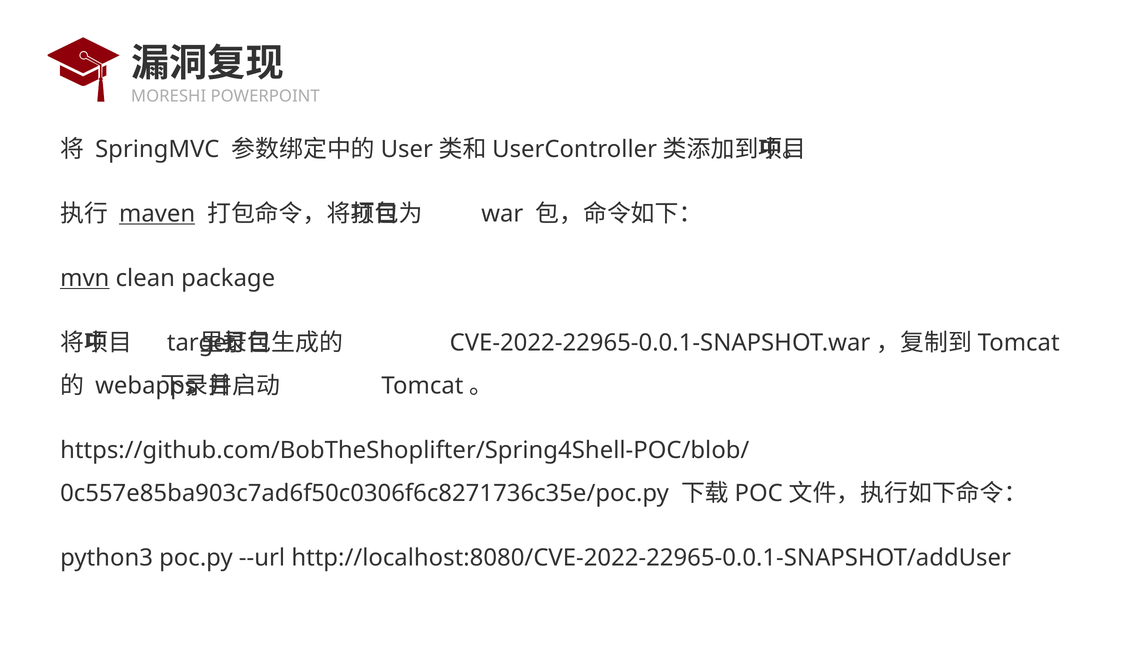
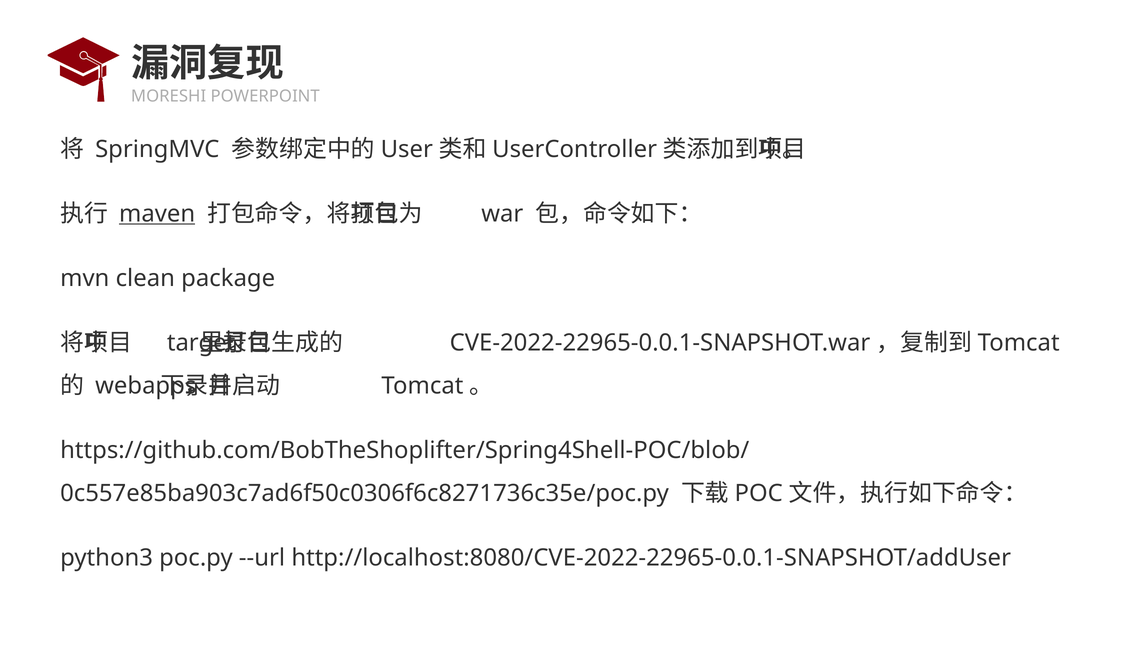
mvn underline: present -> none
